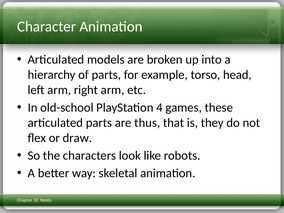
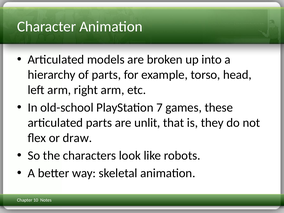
4: 4 -> 7
thus: thus -> unlit
